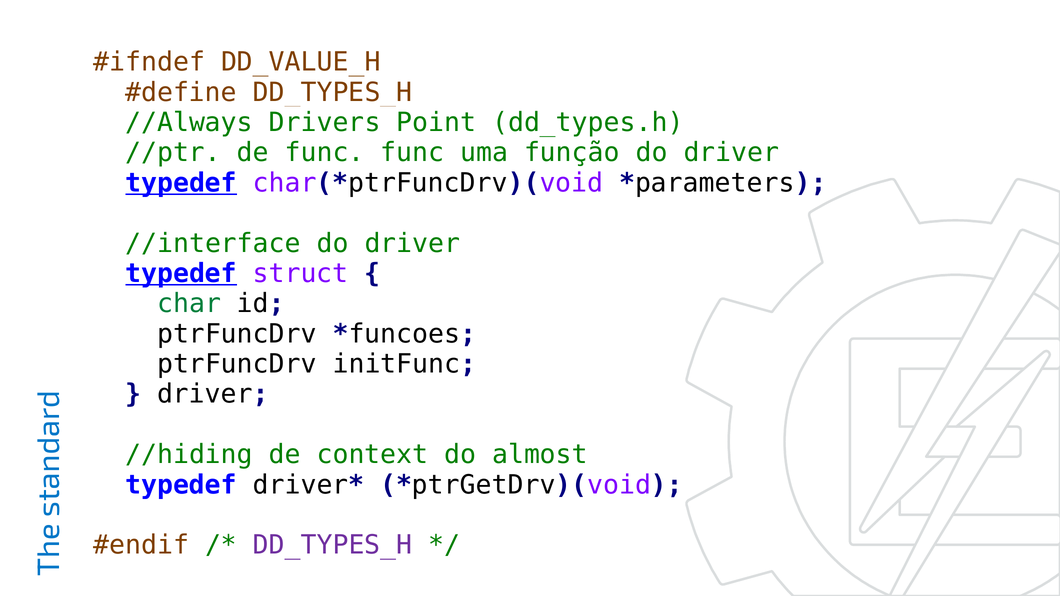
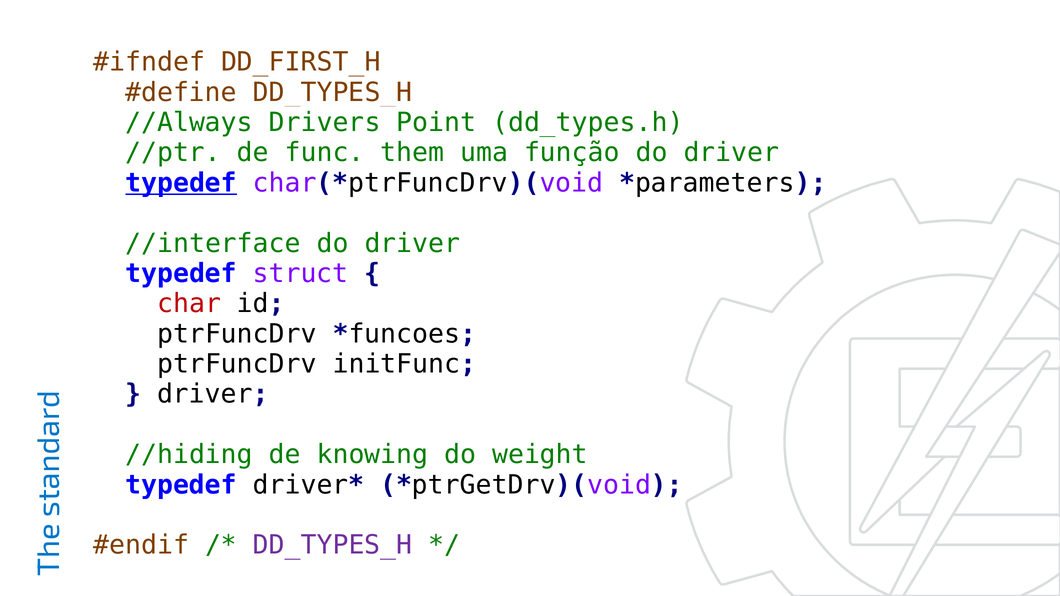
DD_VALUE_H: DD_VALUE_H -> DD_FIRST_H
func func: func -> them
typedef at (181, 274) underline: present -> none
char colour: green -> red
context: context -> knowing
almost: almost -> weight
